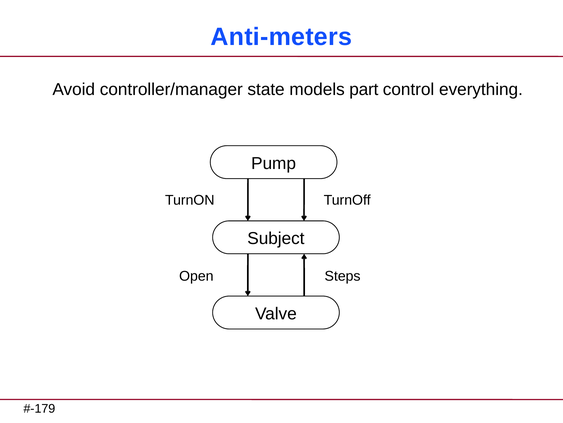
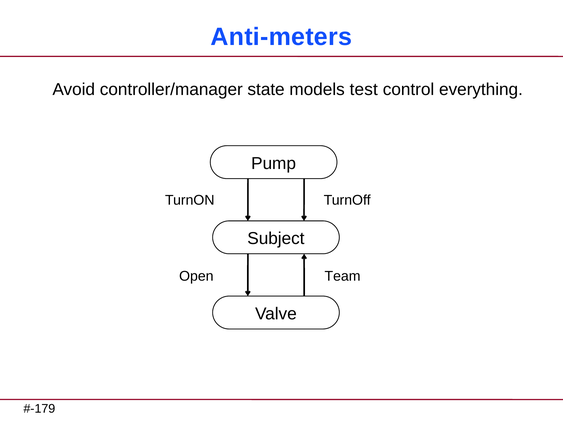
part: part -> test
Steps: Steps -> Team
